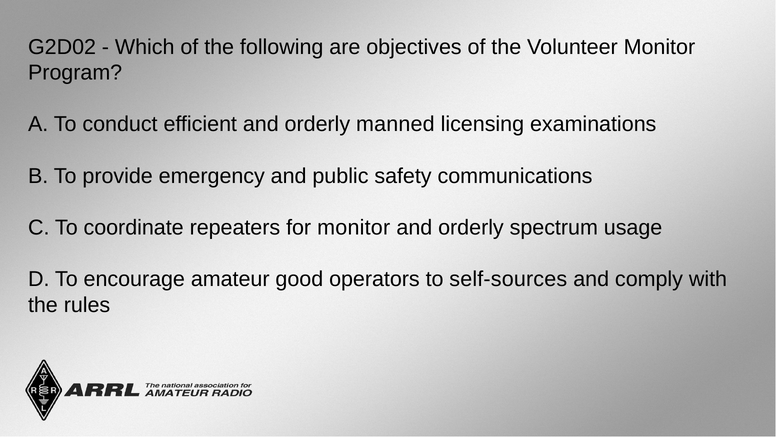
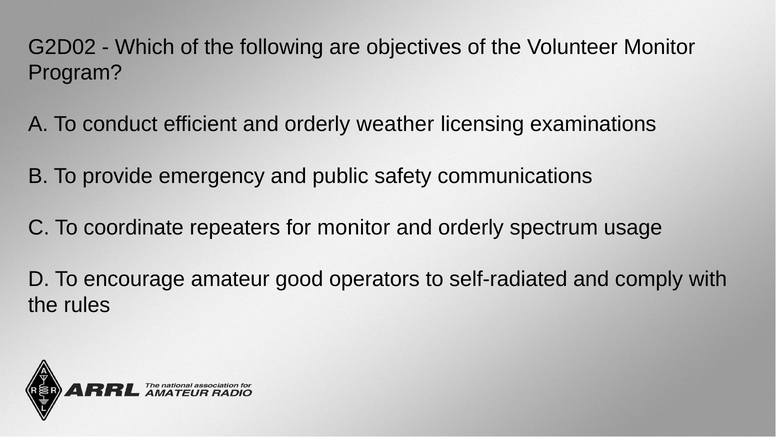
manned: manned -> weather
self-sources: self-sources -> self-radiated
